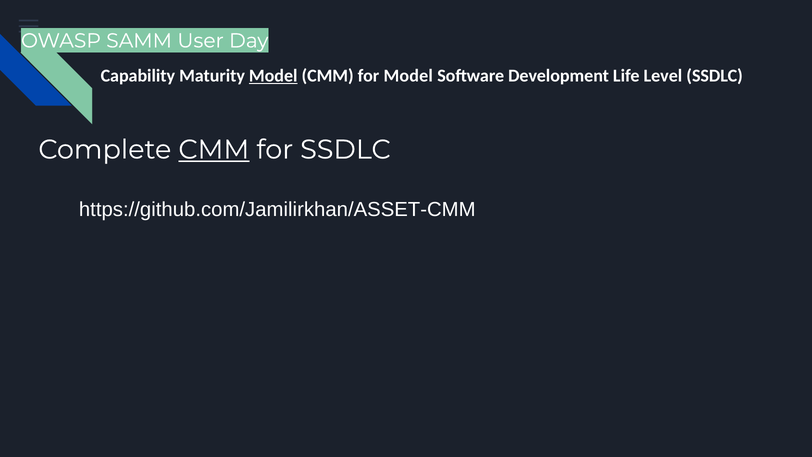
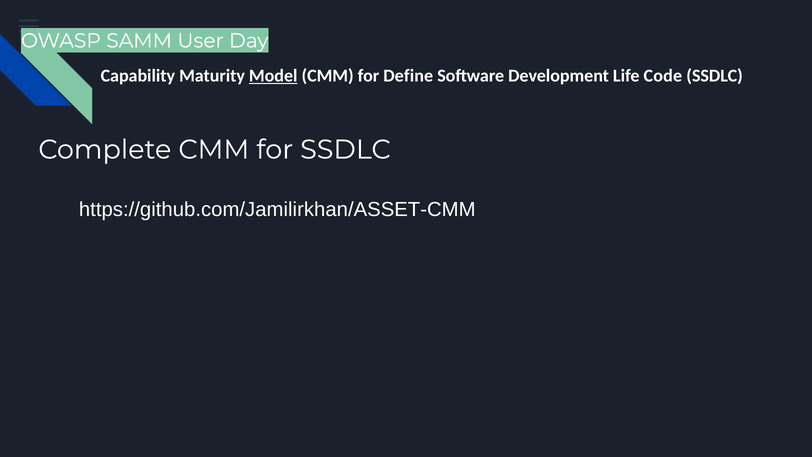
for Model: Model -> Define
Level: Level -> Code
CMM at (214, 150) underline: present -> none
